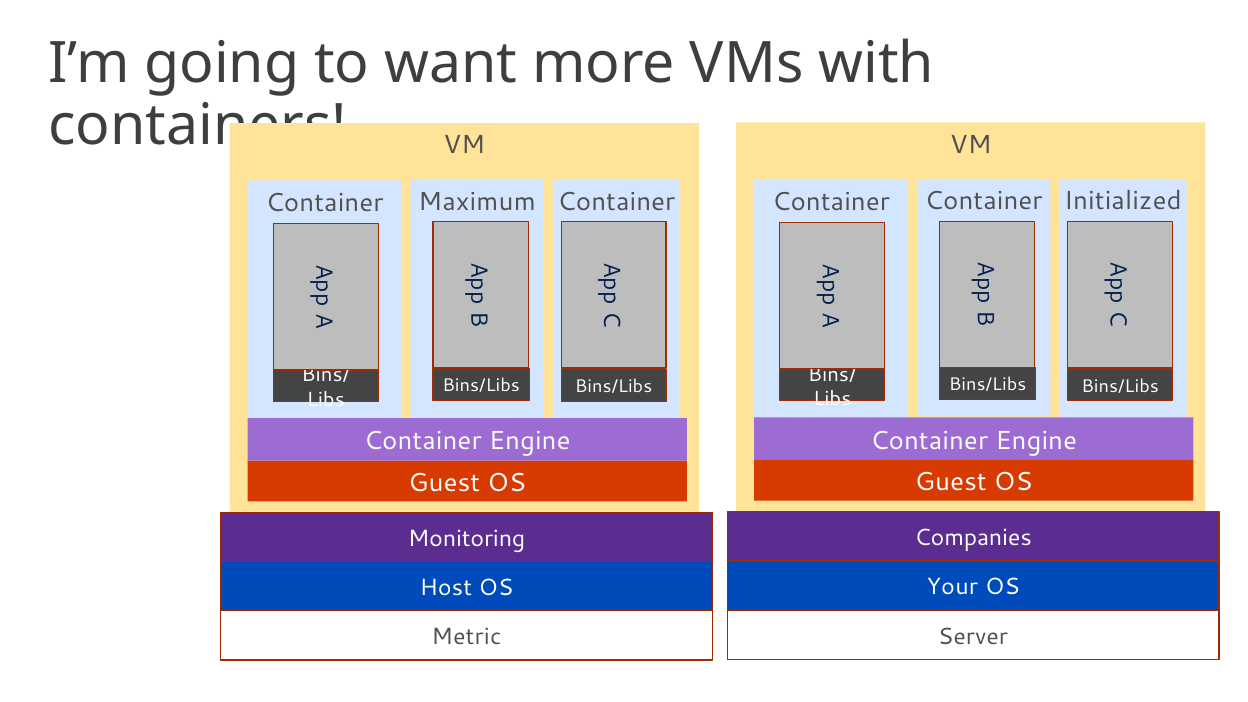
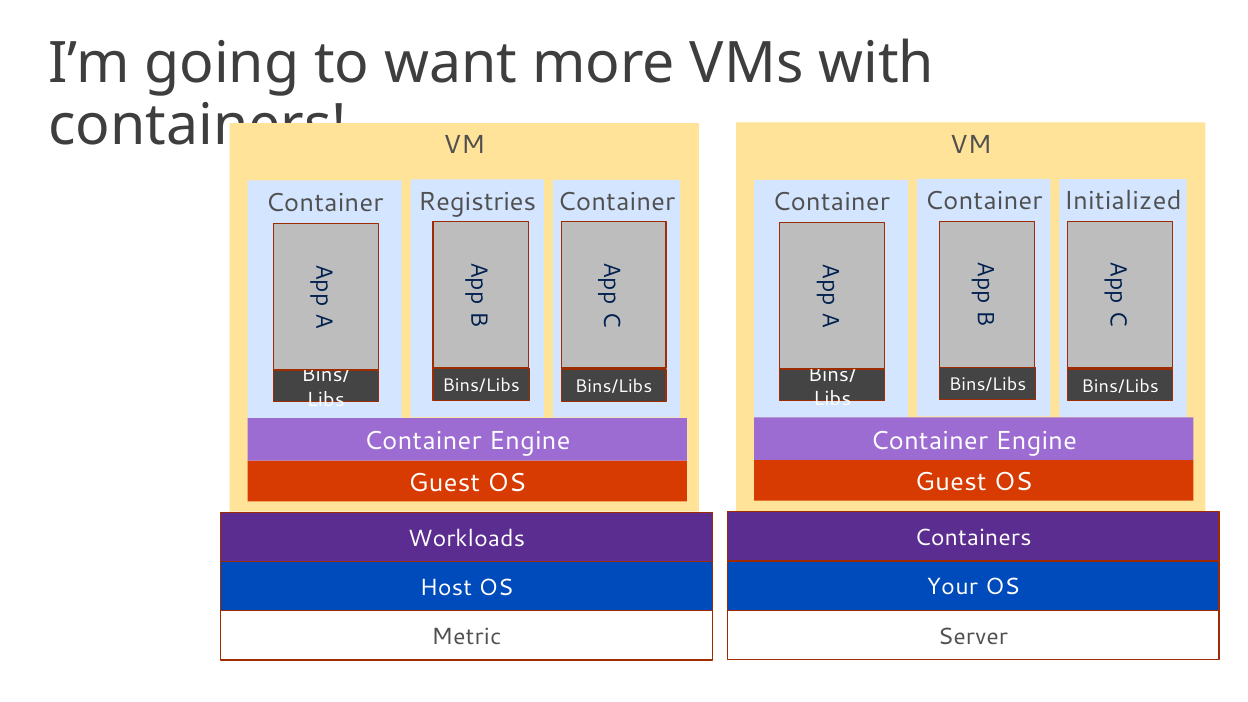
Maximum: Maximum -> Registries
Companies at (973, 538): Companies -> Containers
Monitoring: Monitoring -> Workloads
